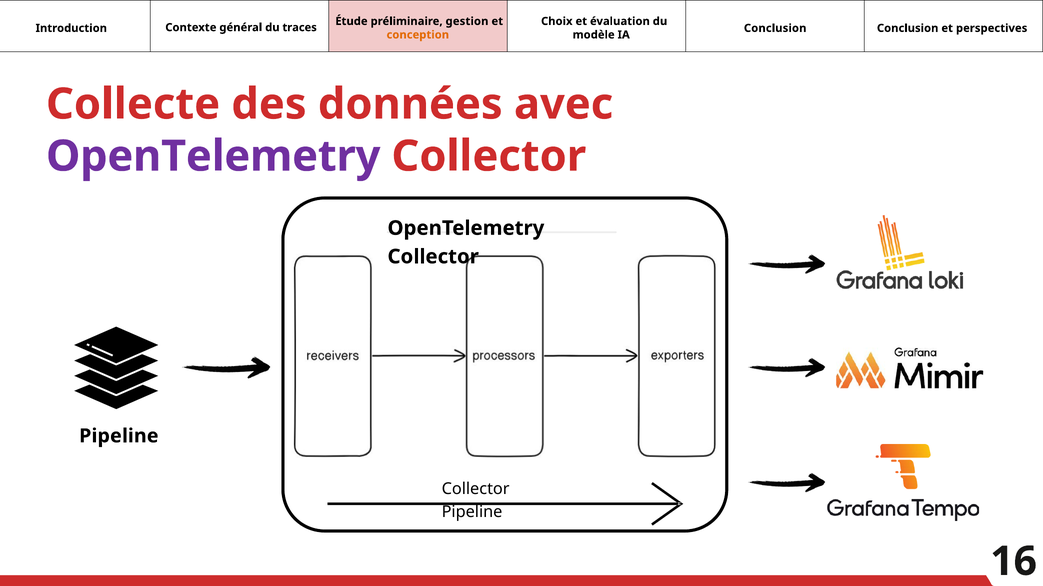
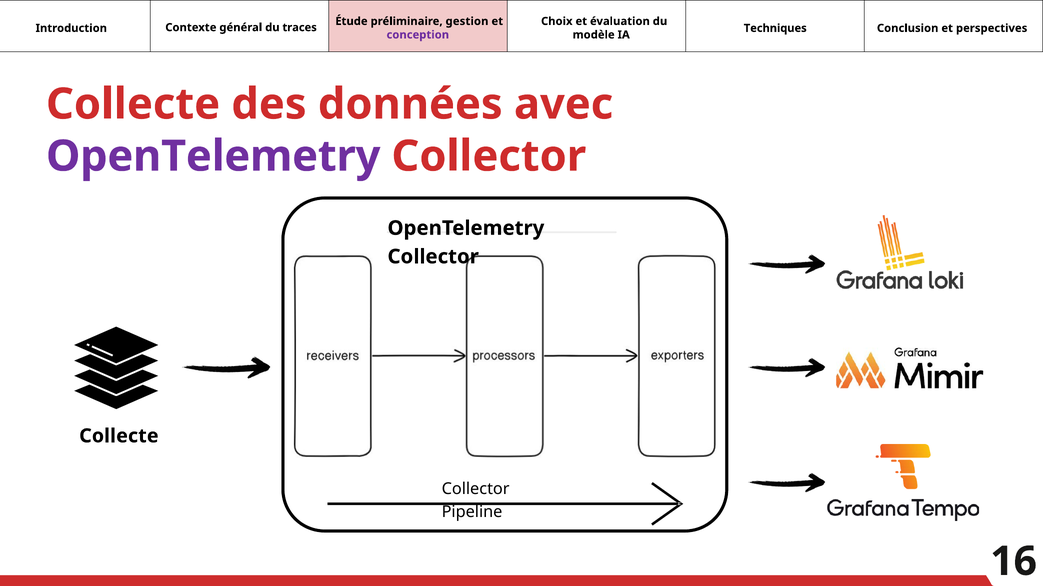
Conclusion at (775, 28): Conclusion -> Techniques
conception colour: orange -> purple
Pipeline at (119, 436): Pipeline -> Collecte
